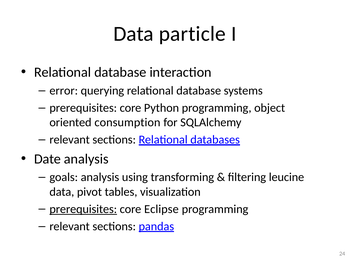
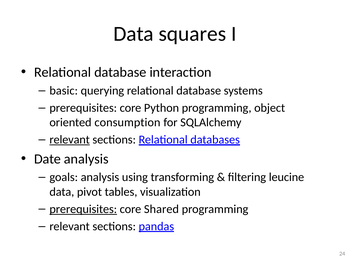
particle: particle -> squares
error: error -> basic
relevant at (70, 140) underline: none -> present
Eclipse: Eclipse -> Shared
